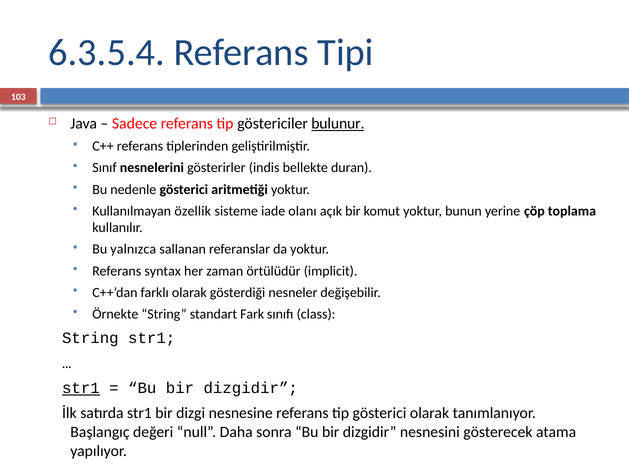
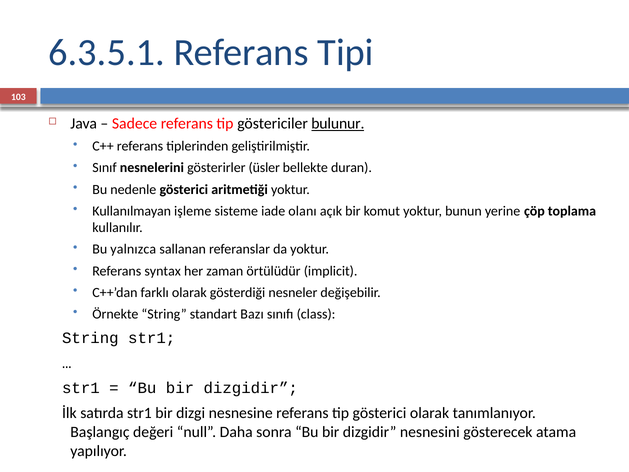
6.3.5.4: 6.3.5.4 -> 6.3.5.1
indis: indis -> üsler
özellik: özellik -> işleme
Fark: Fark -> Bazı
str1 at (81, 388) underline: present -> none
